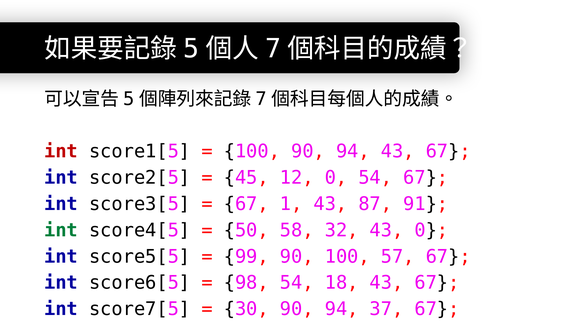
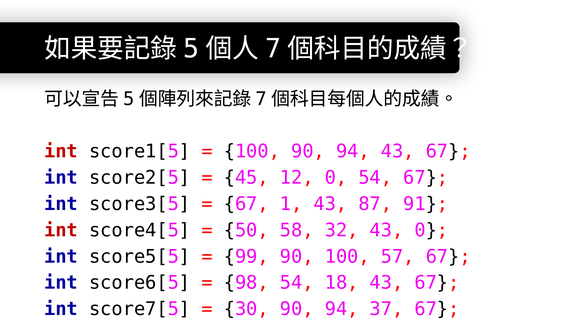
int at (61, 230) colour: green -> red
